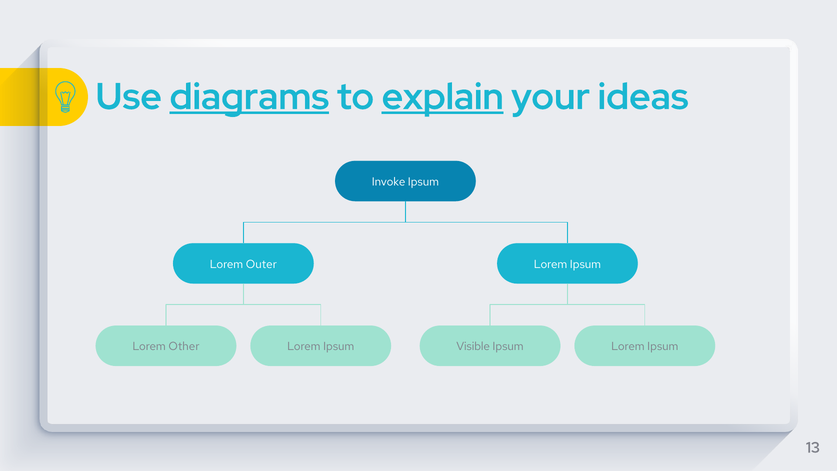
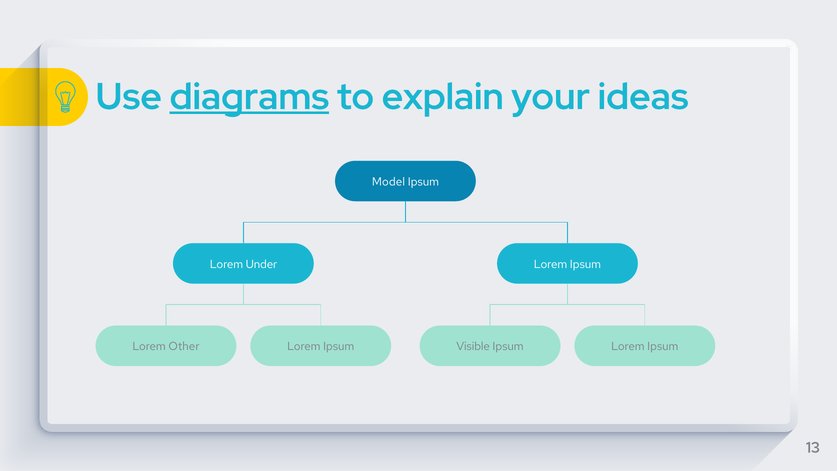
explain underline: present -> none
Invoke: Invoke -> Model
Outer: Outer -> Under
